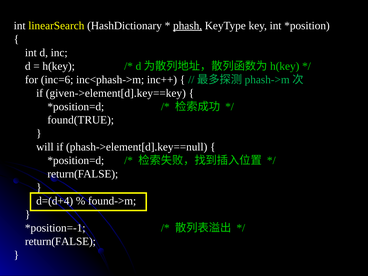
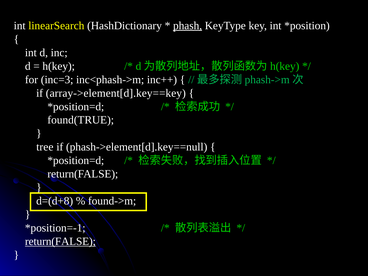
inc=6: inc=6 -> inc=3
given->element[d].key==key: given->element[d].key==key -> array->element[d].key==key
will: will -> tree
d=(d+4: d=(d+4 -> d=(d+8
return(FALSE at (60, 241) underline: none -> present
